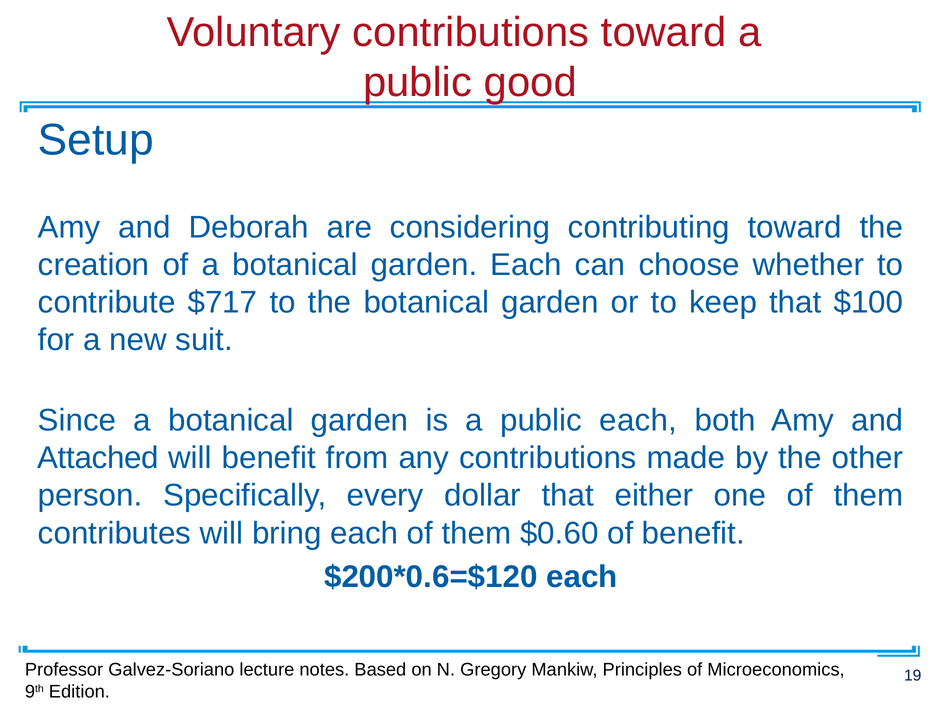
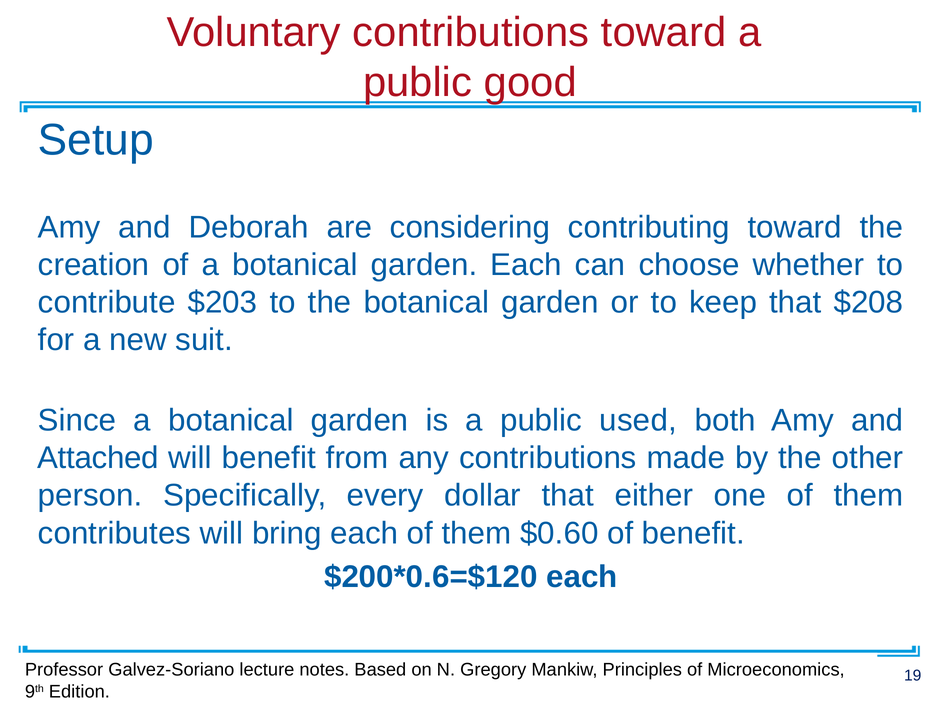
$717: $717 -> $203
$100: $100 -> $208
public each: each -> used
